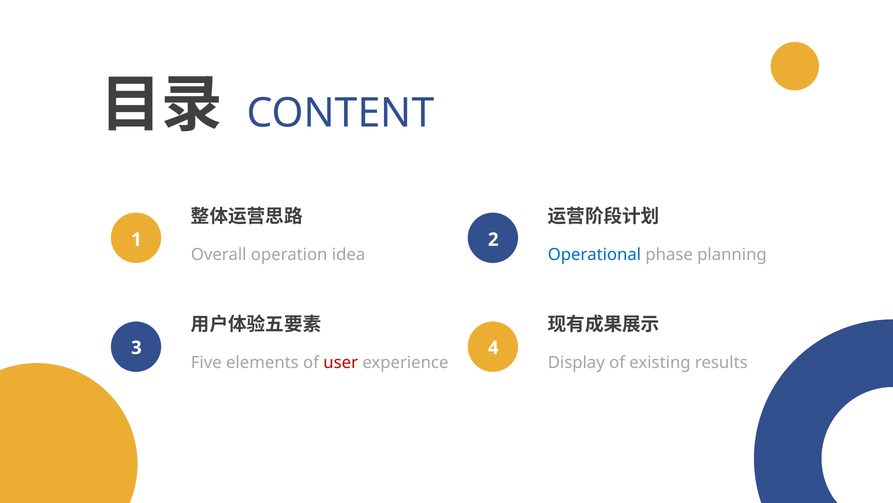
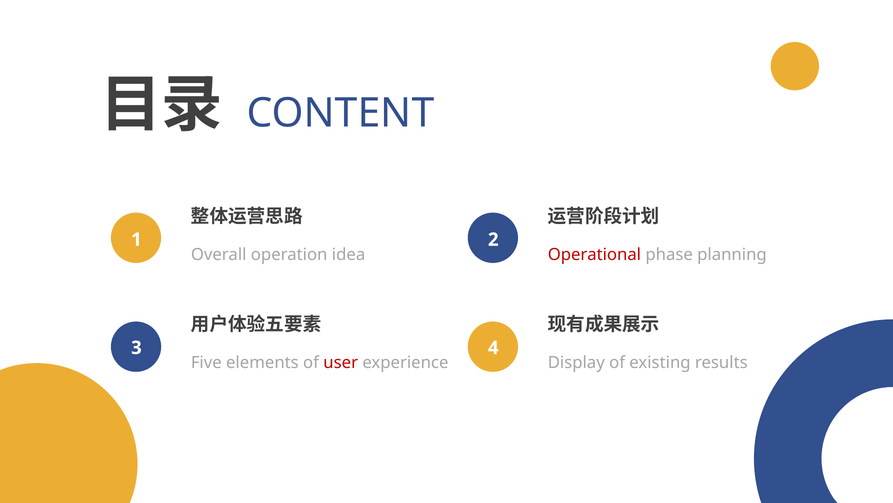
Operational colour: blue -> red
